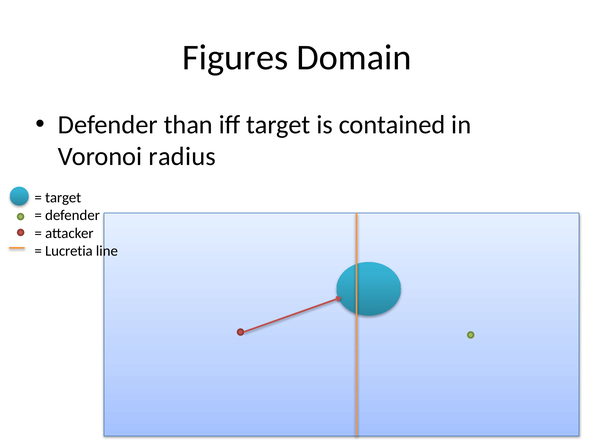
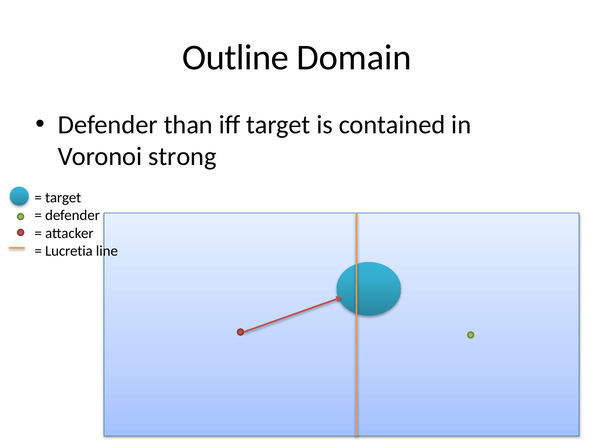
Figures: Figures -> Outline
radius: radius -> strong
